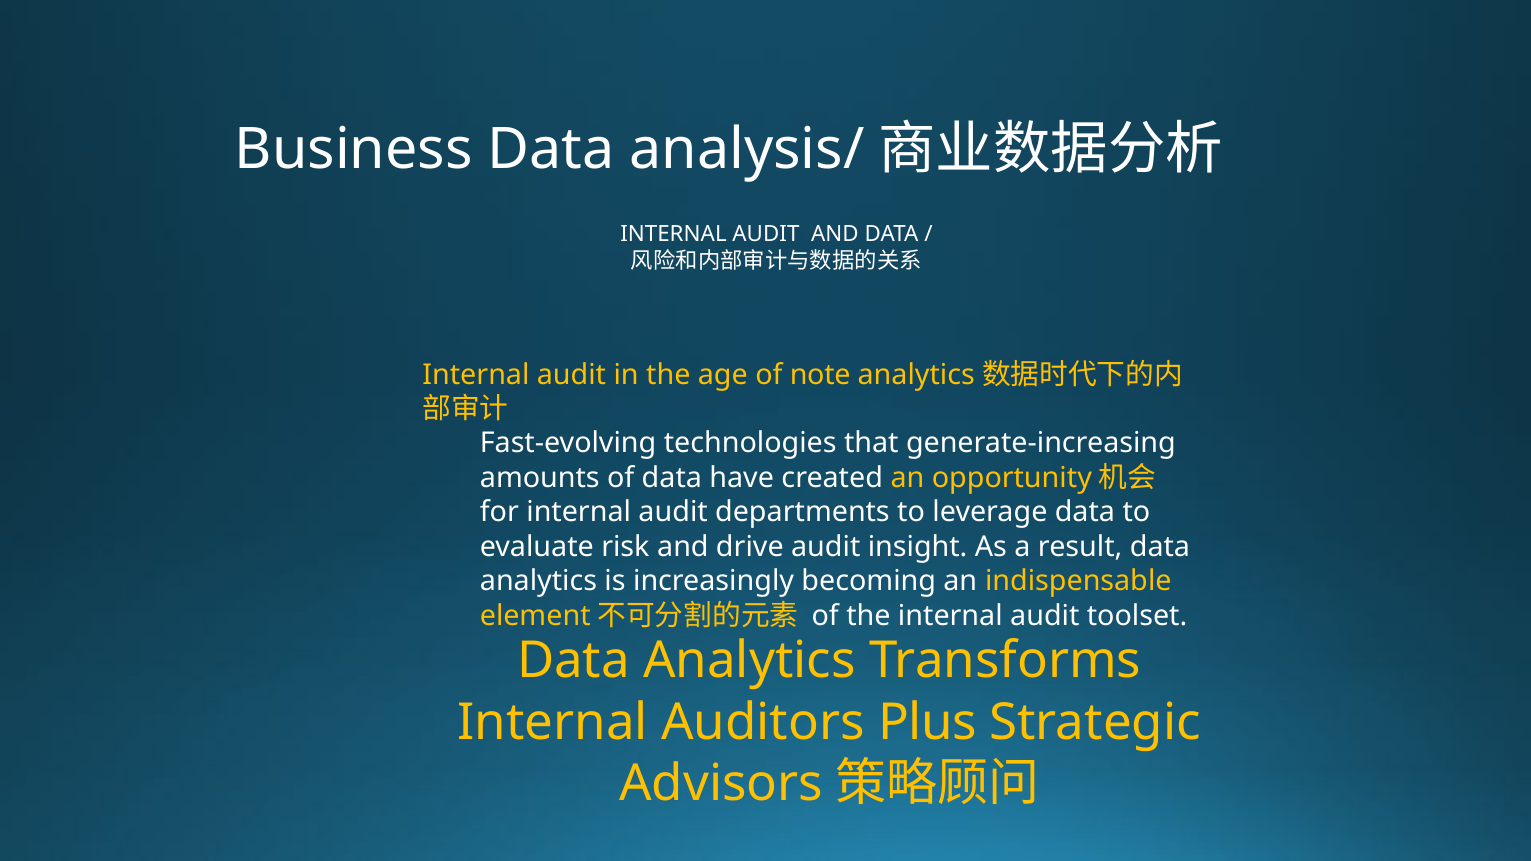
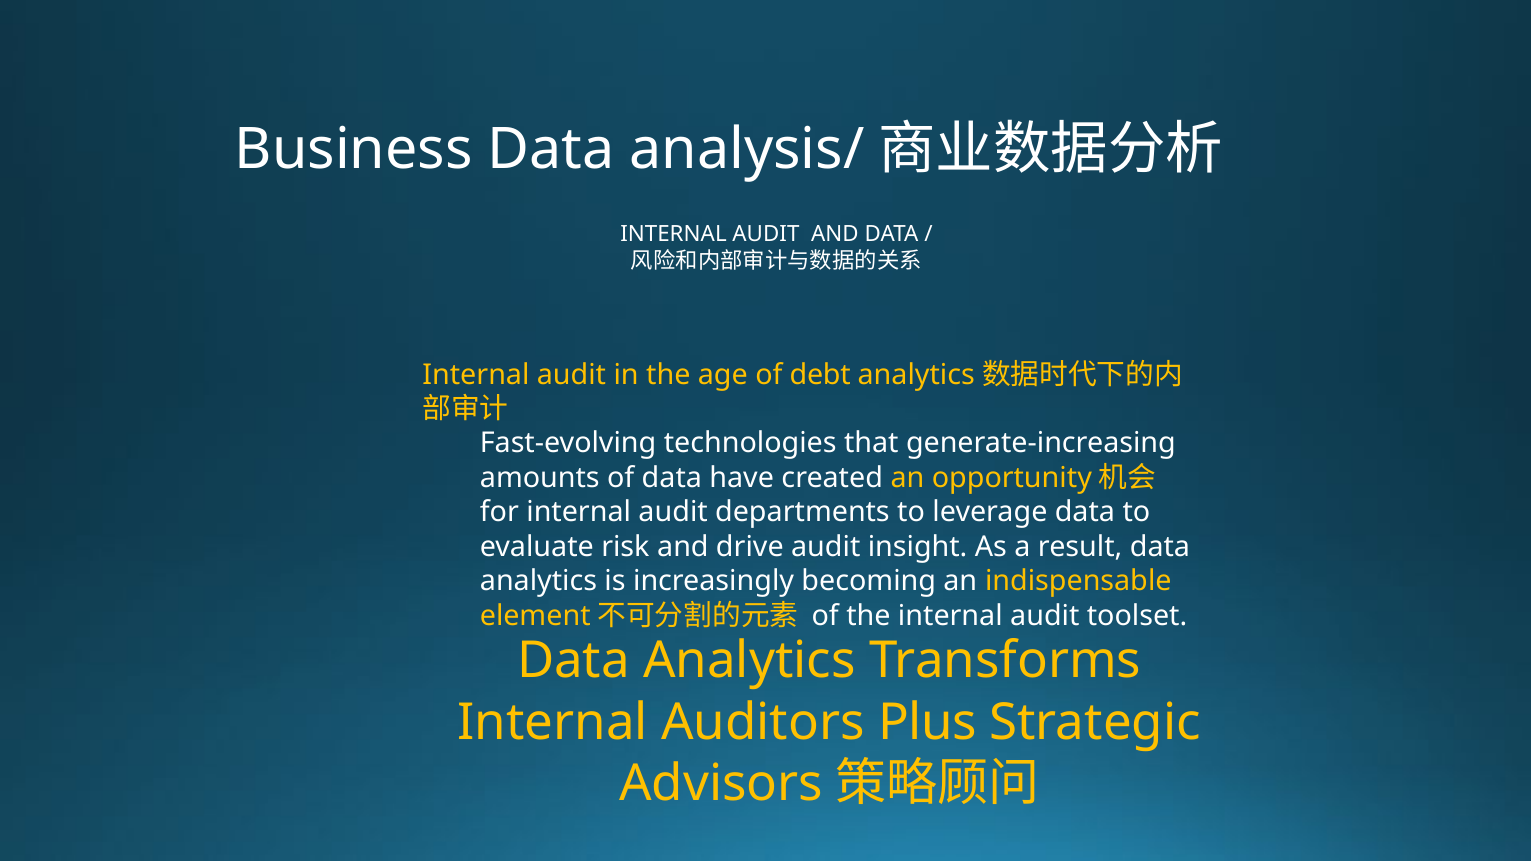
note: note -> debt
